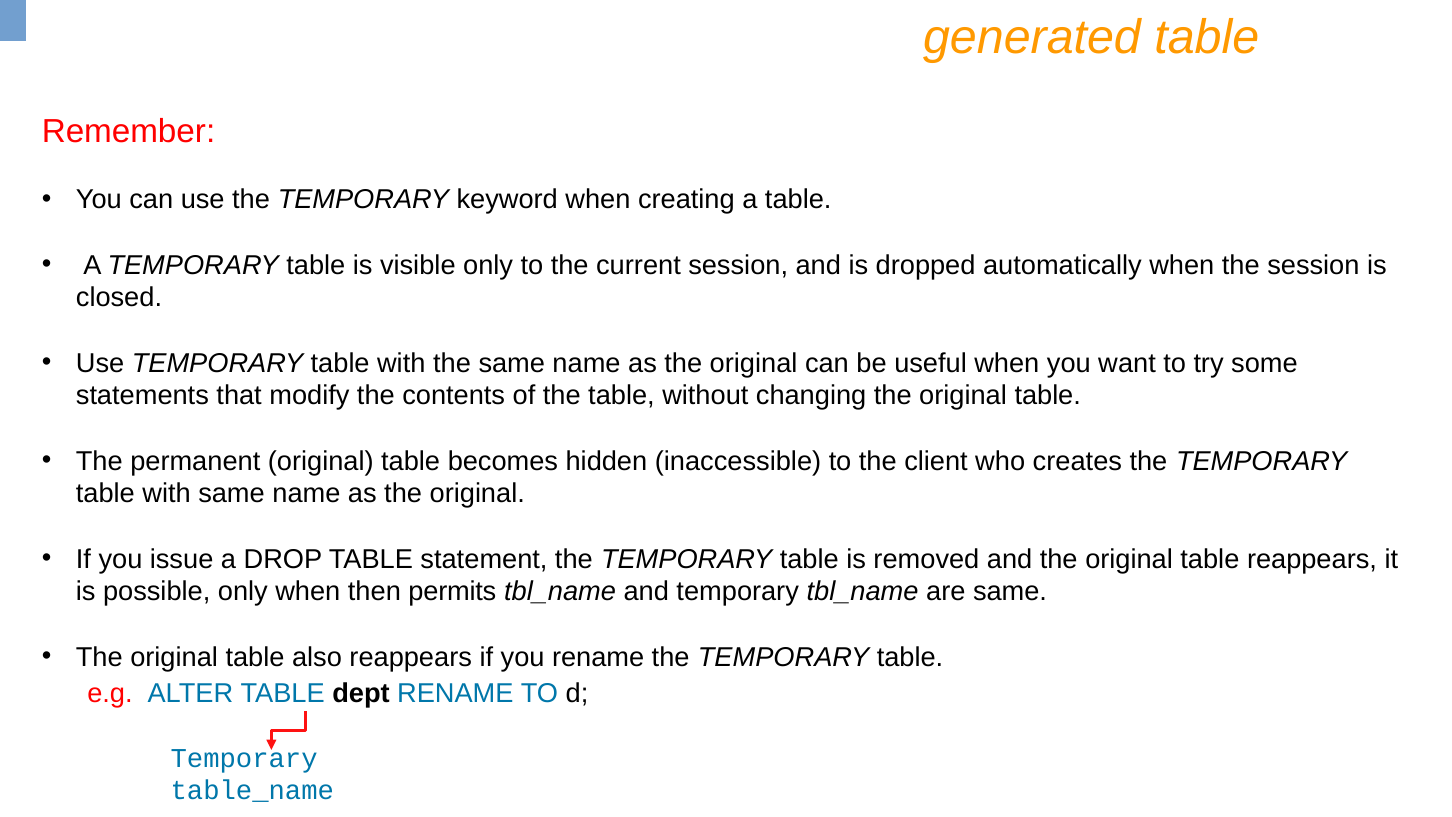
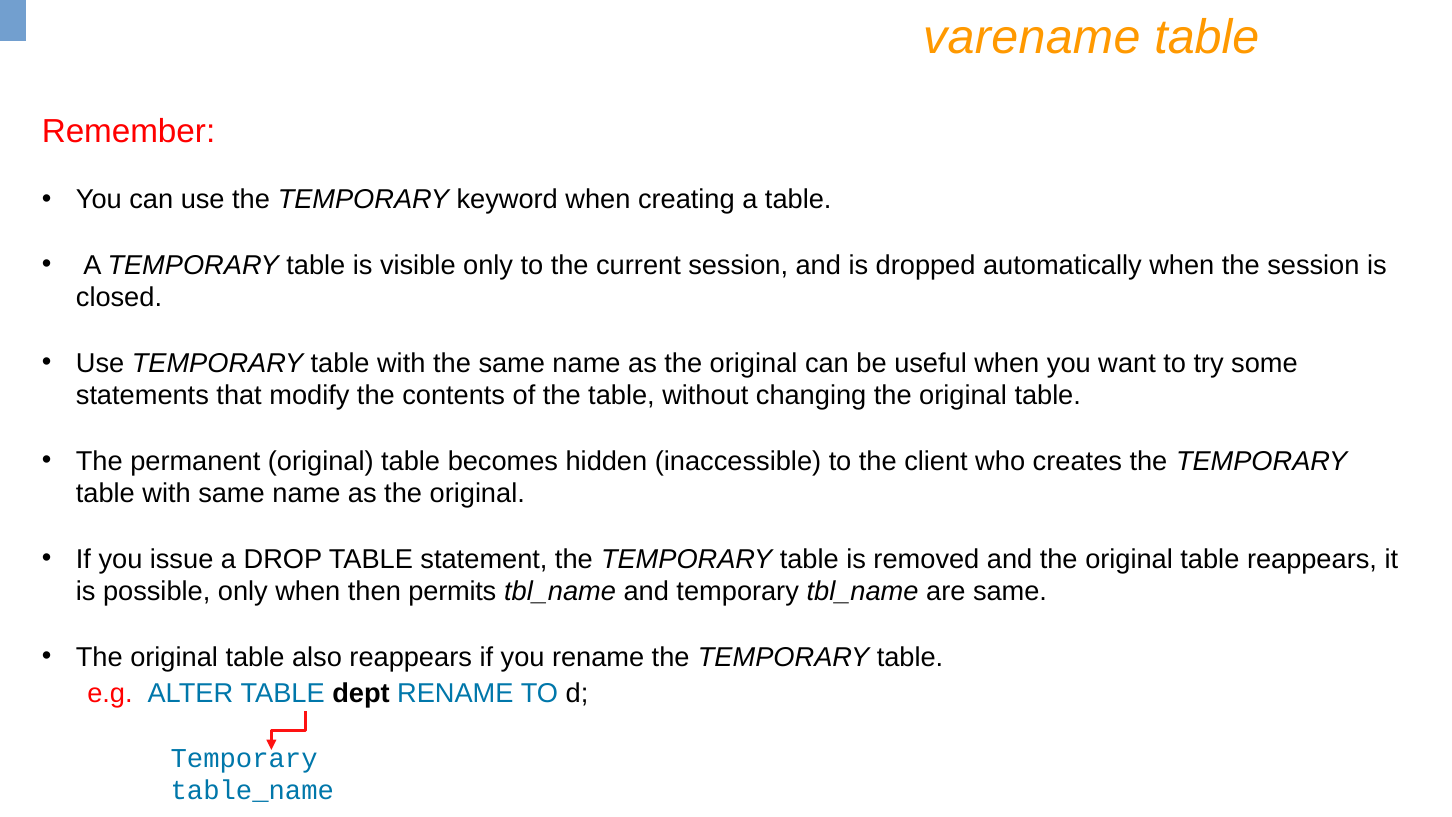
generated: generated -> varename
